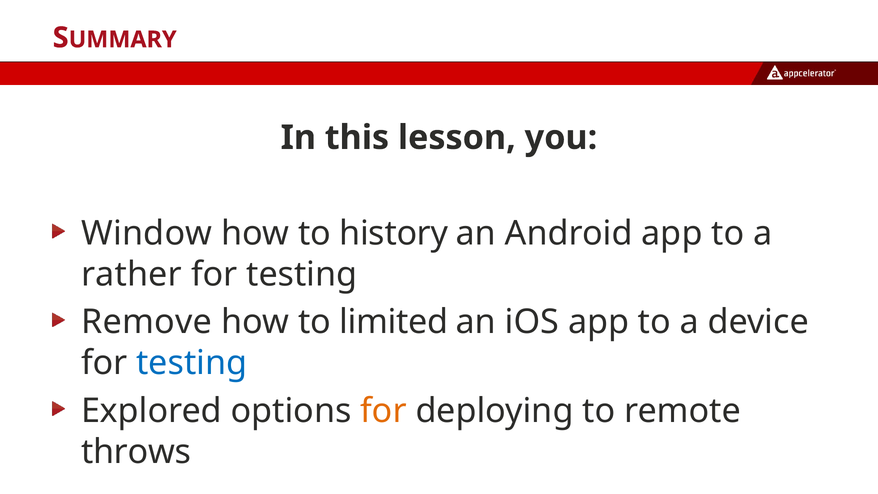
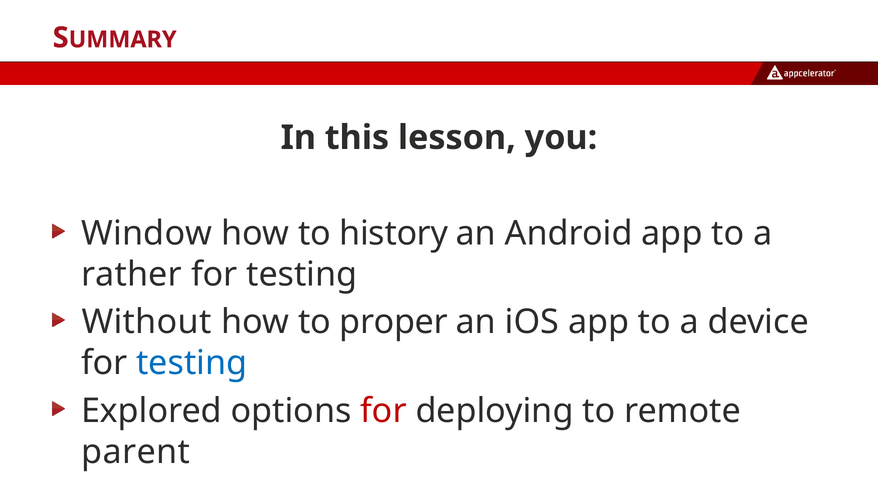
Remove: Remove -> Without
limited: limited -> proper
for at (383, 411) colour: orange -> red
throws: throws -> parent
